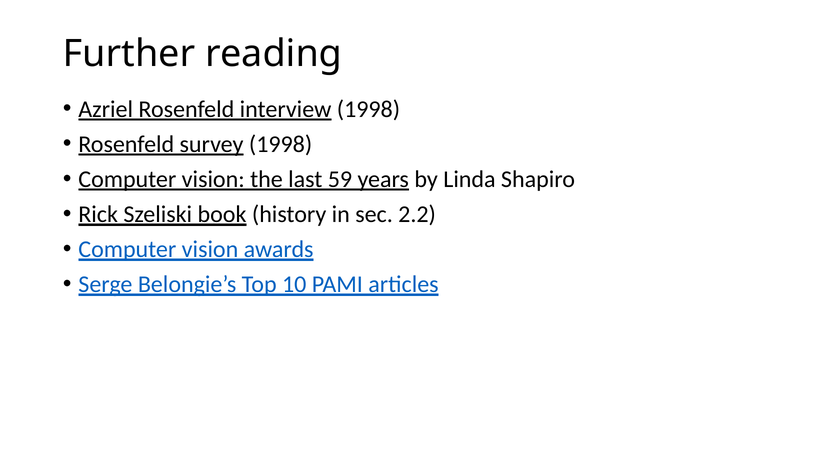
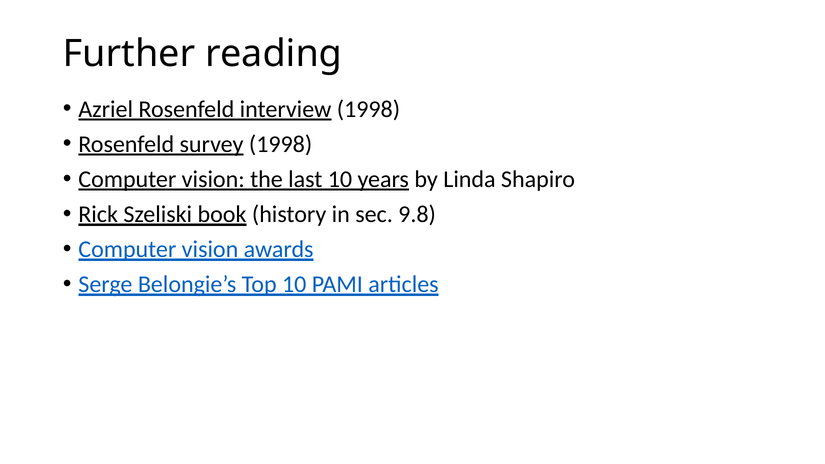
last 59: 59 -> 10
2.2: 2.2 -> 9.8
